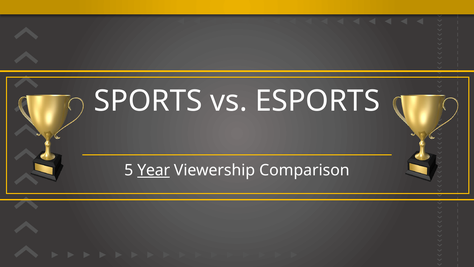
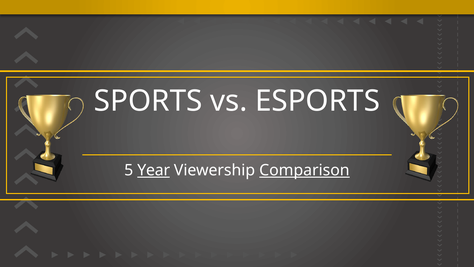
Comparison underline: none -> present
